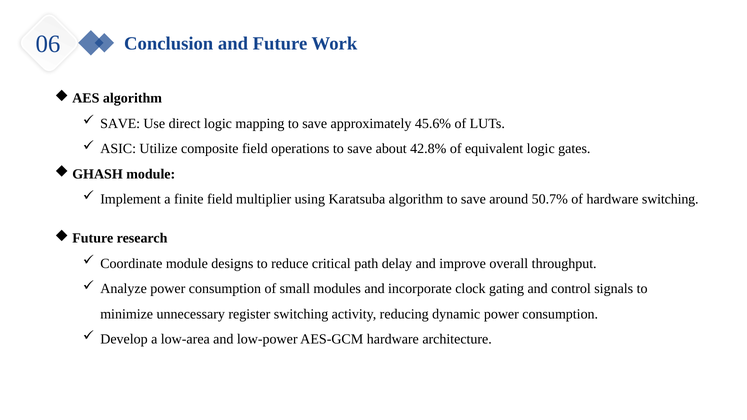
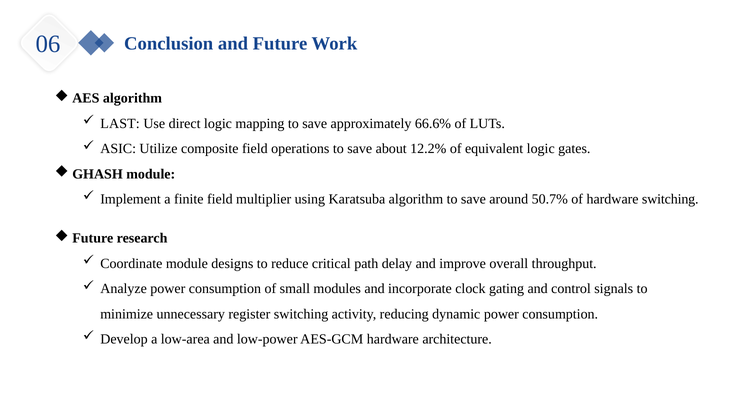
SAVE at (120, 124): SAVE -> LAST
45.6%: 45.6% -> 66.6%
42.8%: 42.8% -> 12.2%
